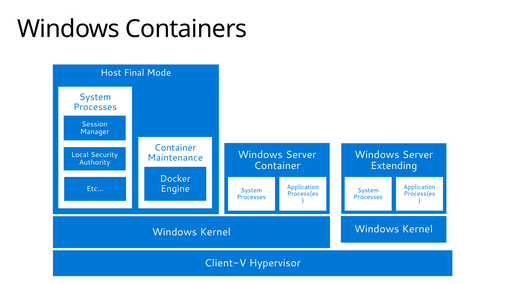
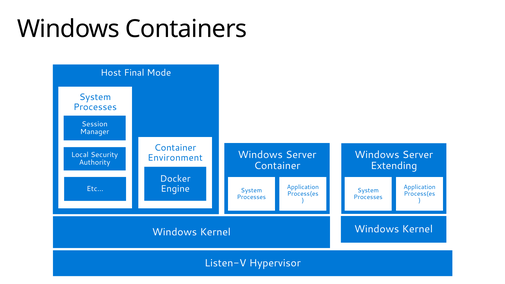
Maintenance: Maintenance -> Environment
Client-V: Client-V -> Listen-V
